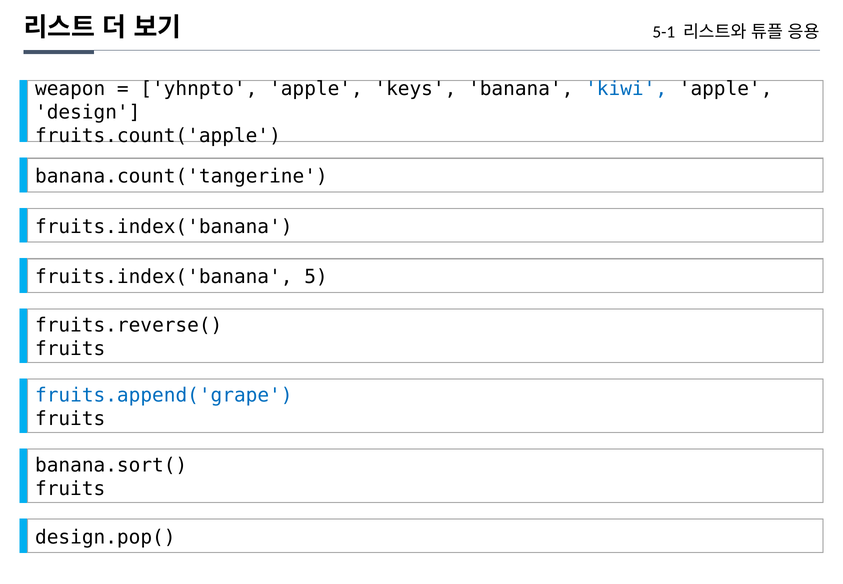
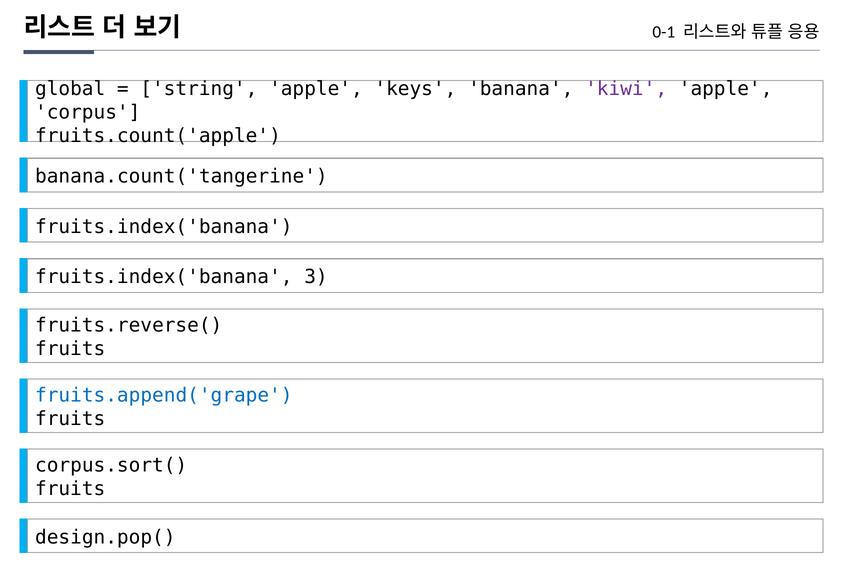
5-1: 5-1 -> 0-1
weapon: weapon -> global
yhnpto: yhnpto -> string
kiwi colour: blue -> purple
design: design -> corpus
5: 5 -> 3
banana.sort(: banana.sort( -> corpus.sort(
